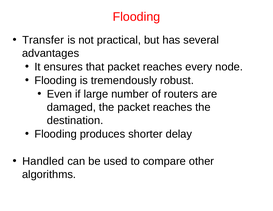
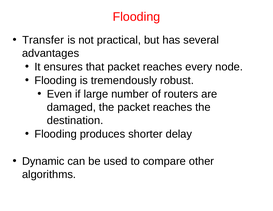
Handled: Handled -> Dynamic
